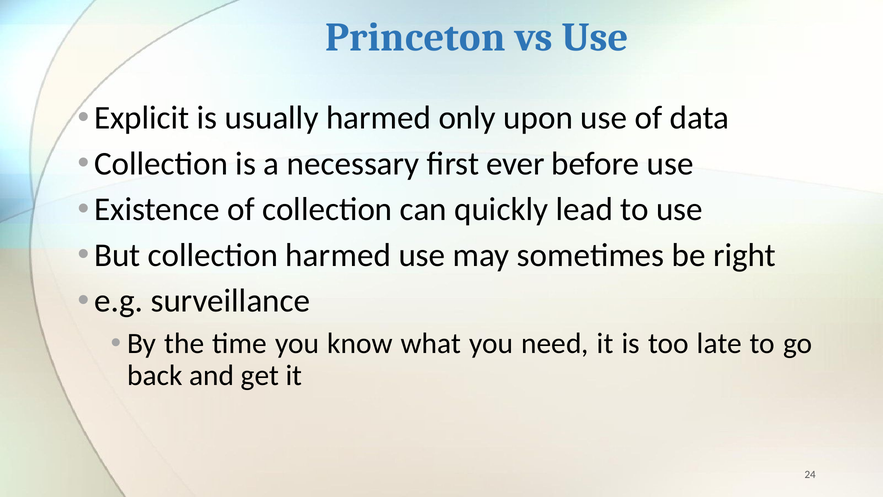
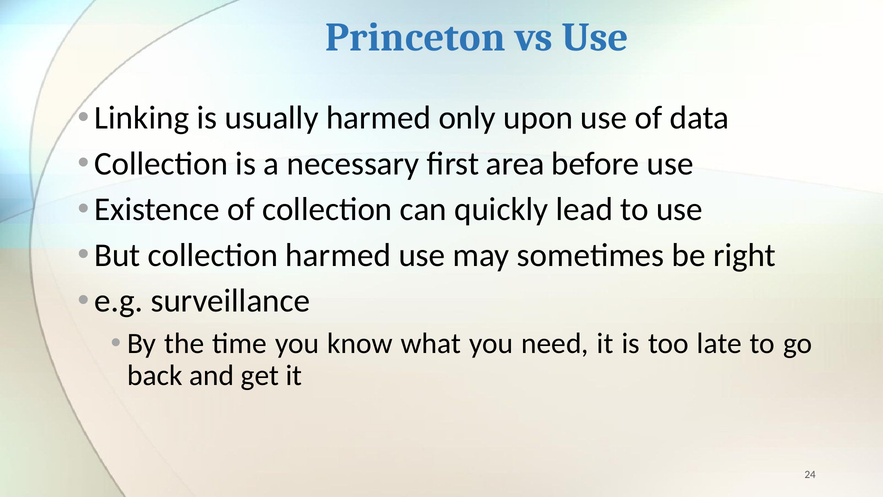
Explicit: Explicit -> Linking
ever: ever -> area
